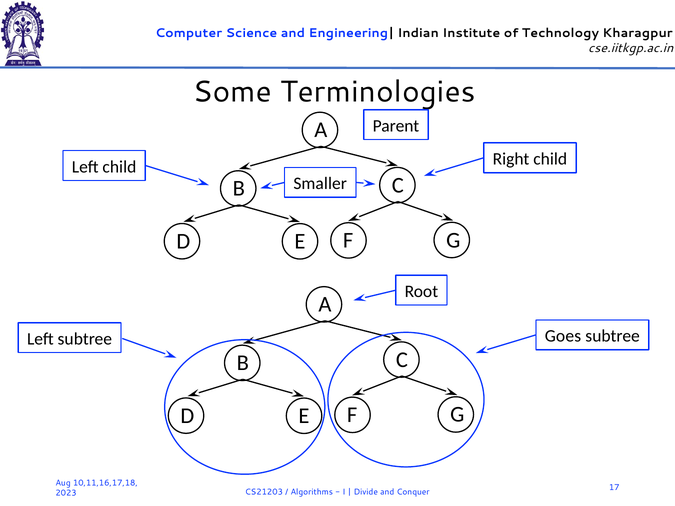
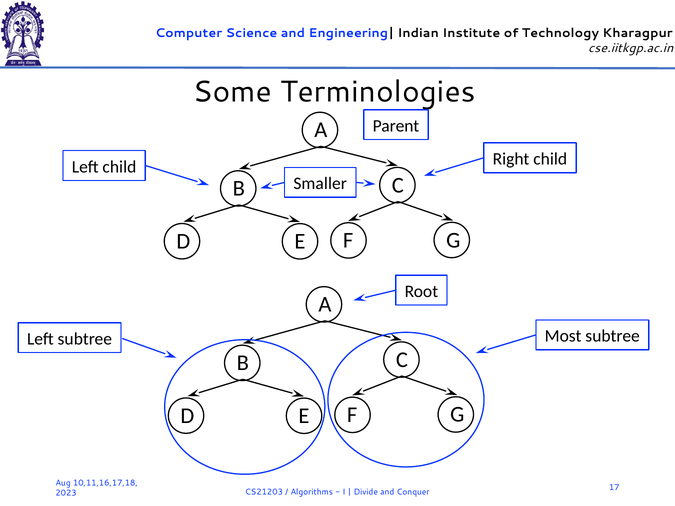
Goes: Goes -> Most
